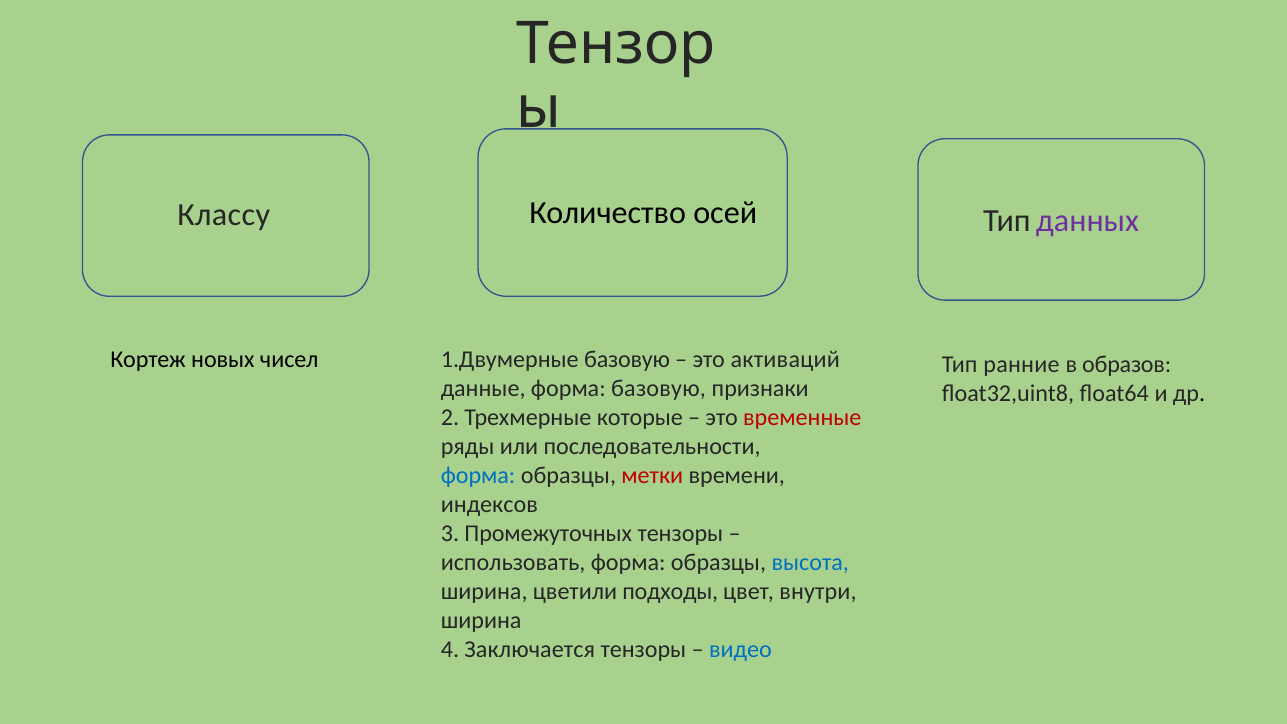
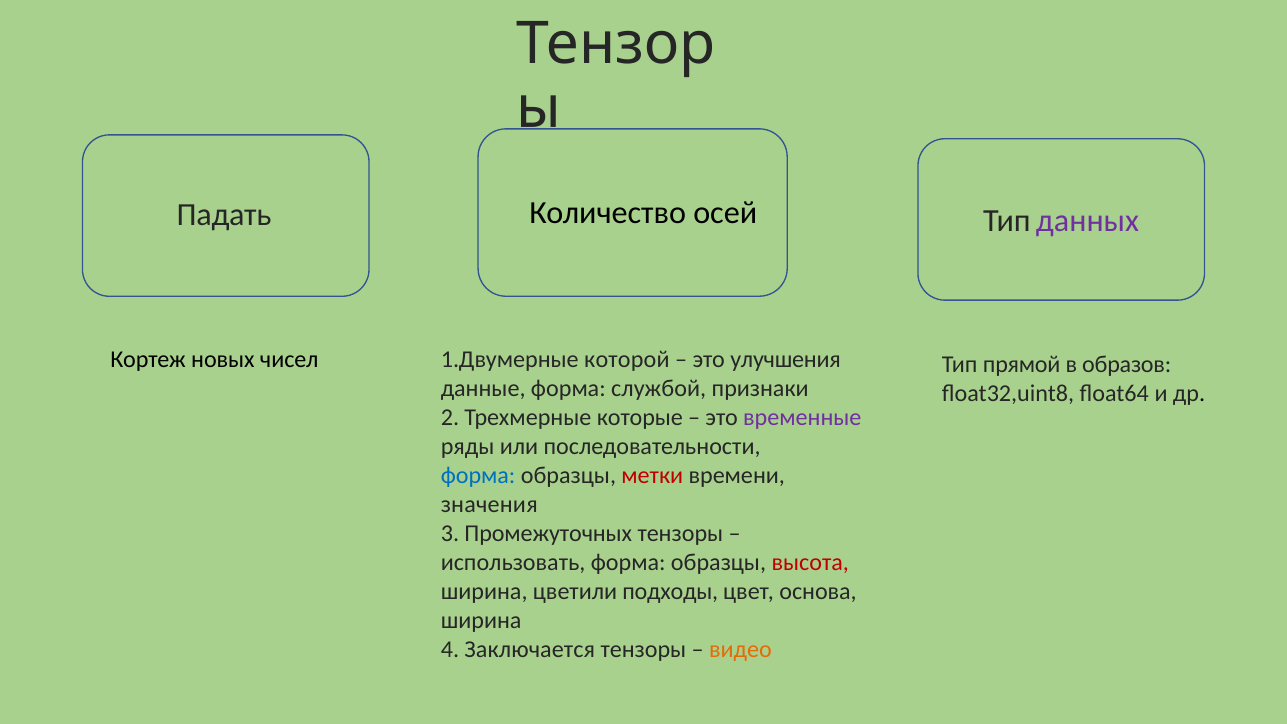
Классу: Классу -> Падать
1.Двумерные базовую: базовую -> которой
активаций: активаций -> улучшения
ранние: ранние -> прямой
форма базовую: базовую -> службой
временные colour: red -> purple
индексов: индексов -> значения
высота colour: blue -> red
внутри: внутри -> основа
видео colour: blue -> orange
